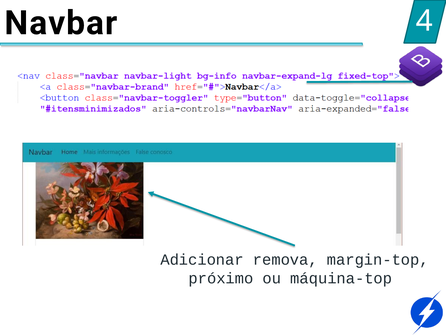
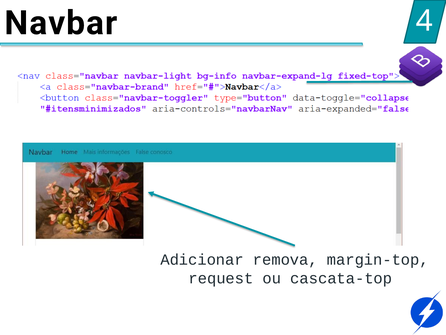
próximo: próximo -> request
máquina-top: máquina-top -> cascata-top
